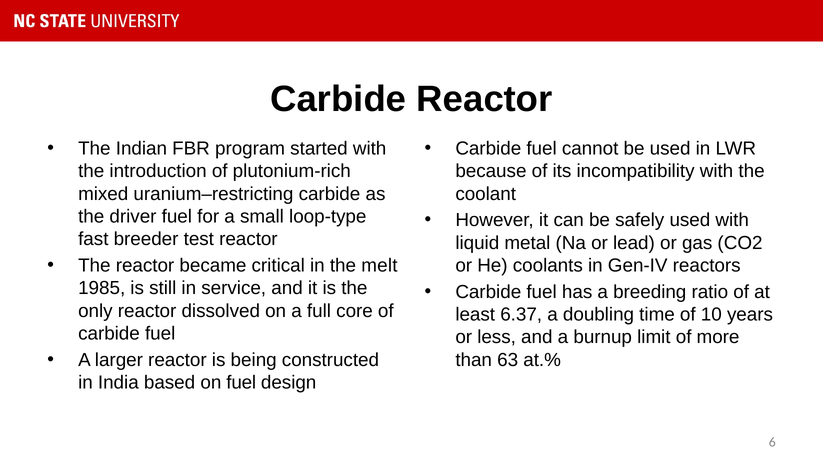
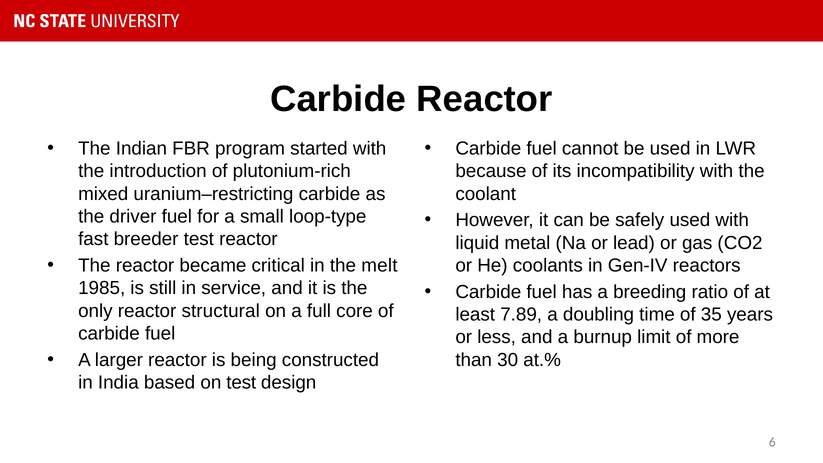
dissolved: dissolved -> structural
6.37: 6.37 -> 7.89
10: 10 -> 35
63: 63 -> 30
on fuel: fuel -> test
